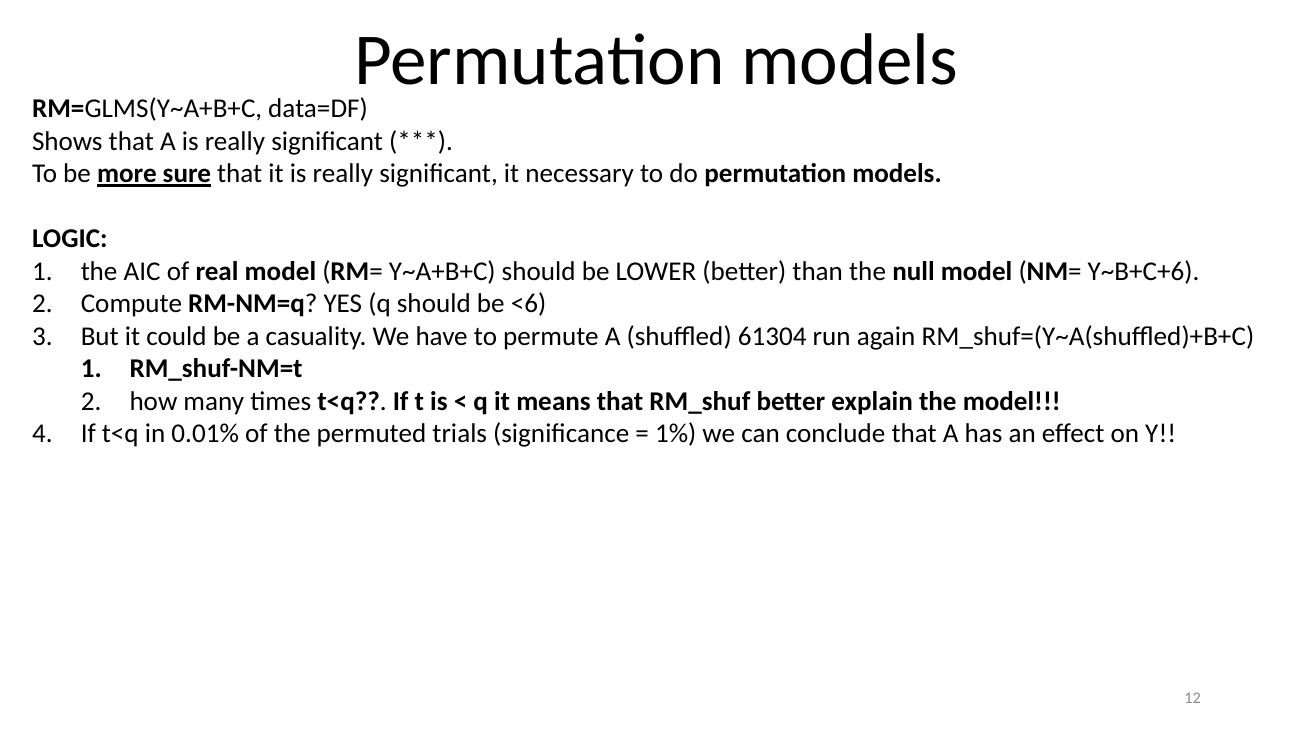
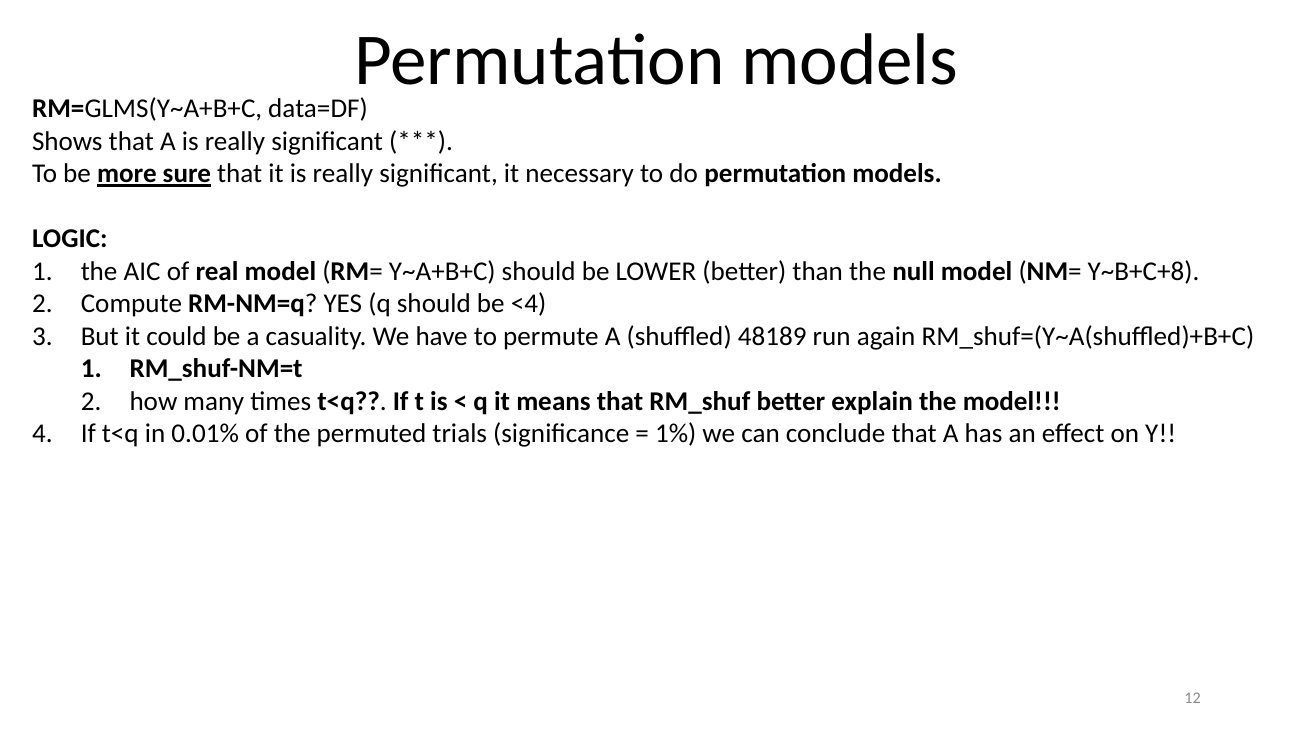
Y~B+C+6: Y~B+C+6 -> Y~B+C+8
<6: <6 -> <4
61304: 61304 -> 48189
